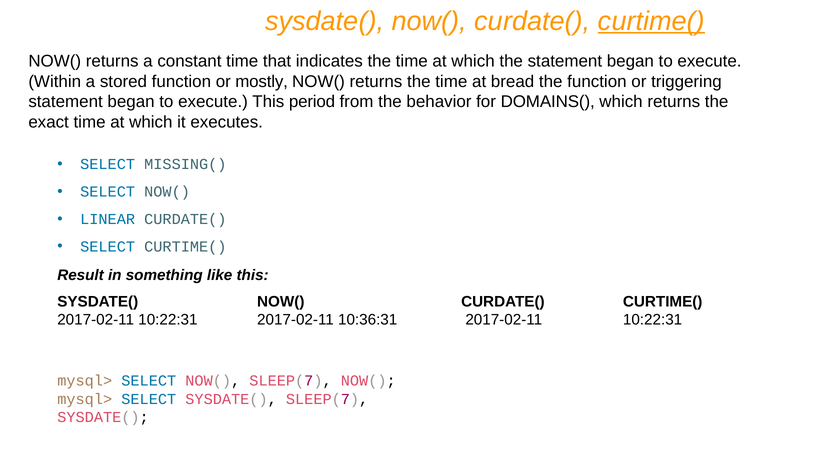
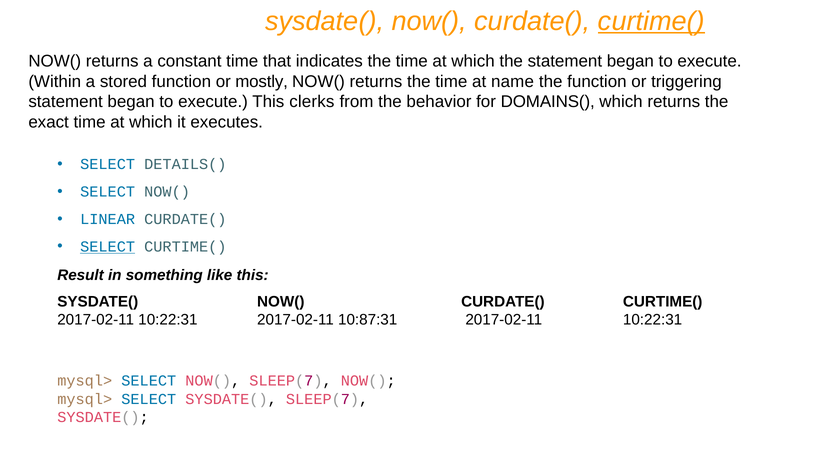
bread: bread -> name
period: period -> clerks
MISSING(: MISSING( -> DETAILS(
SELECT at (108, 247) underline: none -> present
10:36:31: 10:36:31 -> 10:87:31
